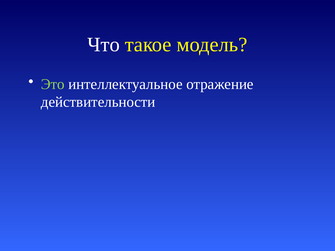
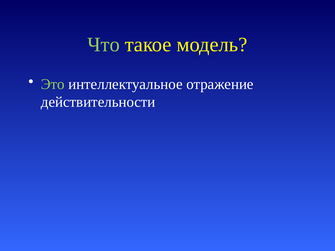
Что colour: white -> light green
